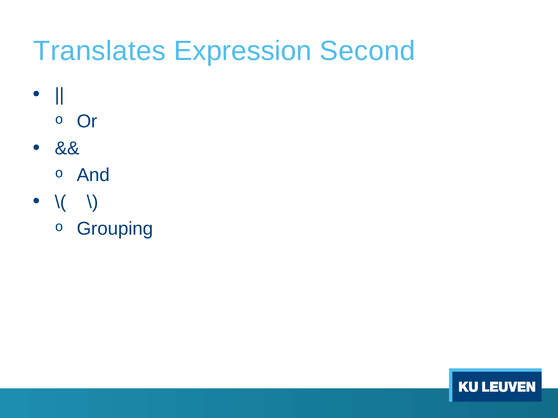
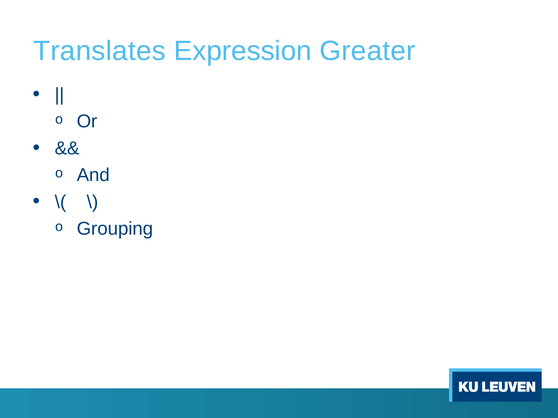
Second: Second -> Greater
